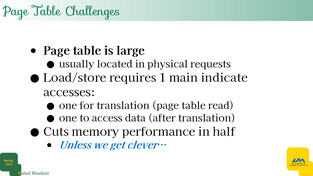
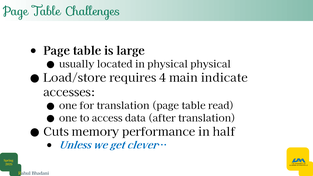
physical requests: requests -> physical
1: 1 -> 4
